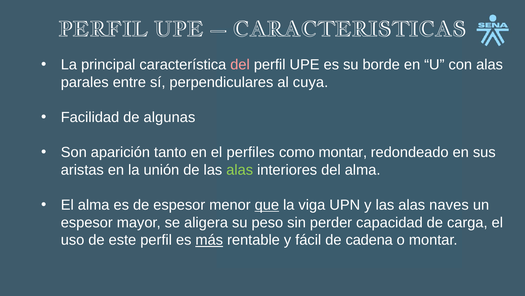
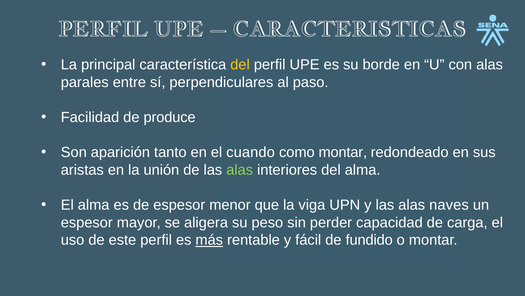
del at (240, 65) colour: pink -> yellow
cuya: cuya -> paso
algunas: algunas -> produce
perfiles: perfiles -> cuando
que underline: present -> none
cadena: cadena -> fundido
